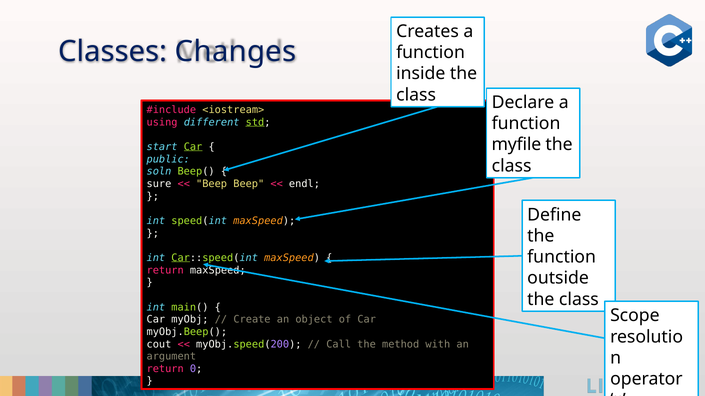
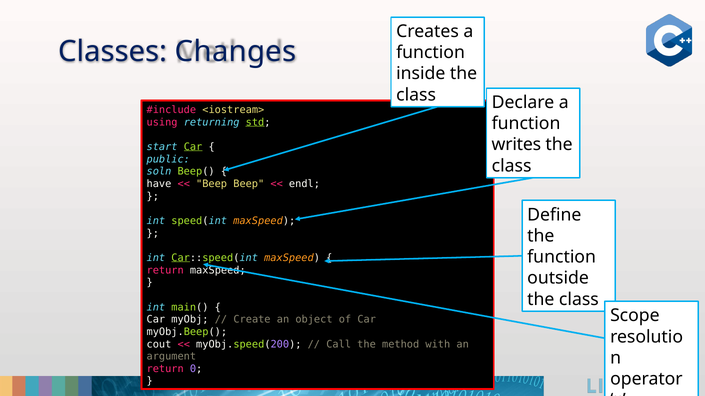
different: different -> returning
myfile: myfile -> writes
sure: sure -> have
